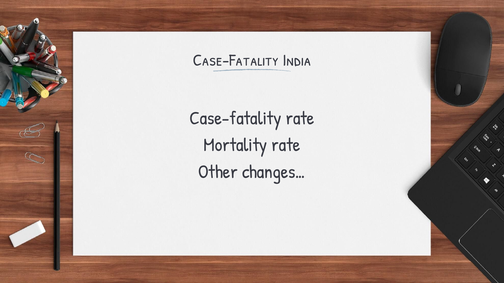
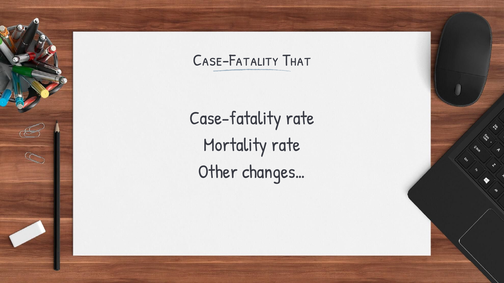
India: India -> That
